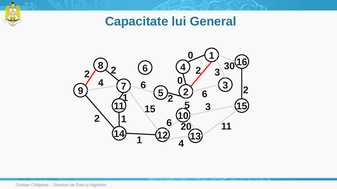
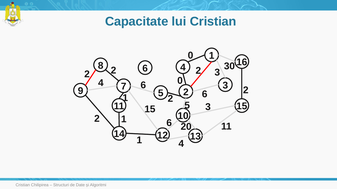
lui General: General -> Cristian
